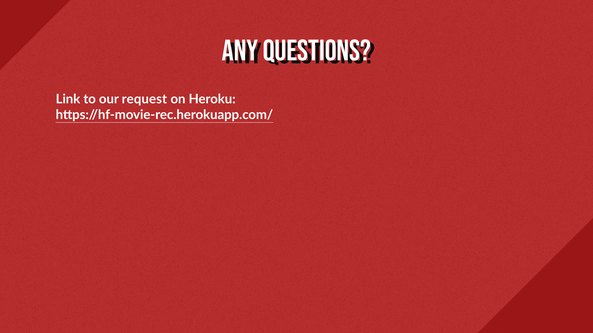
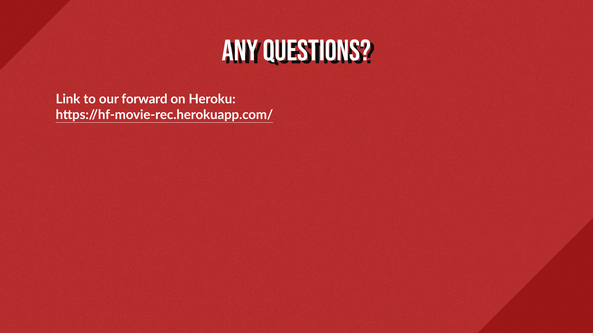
request: request -> forward
